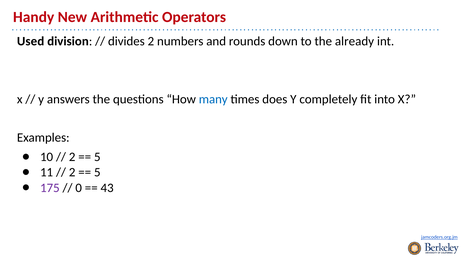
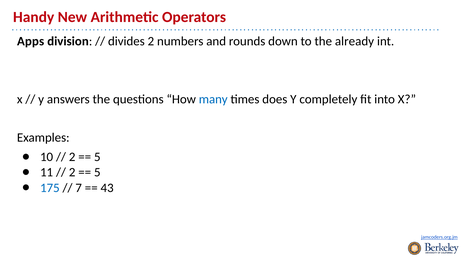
Used: Used -> Apps
175 colour: purple -> blue
0: 0 -> 7
